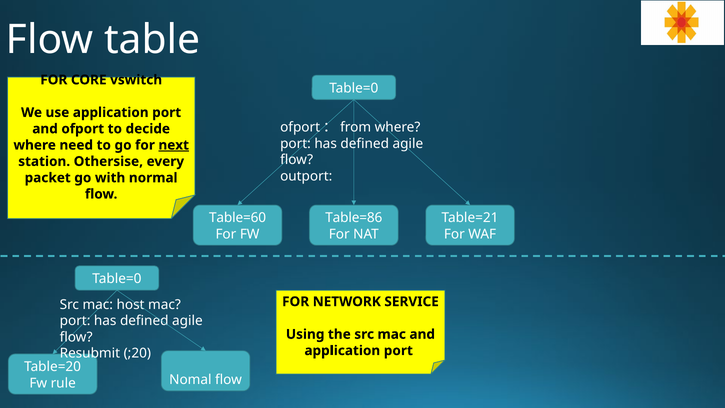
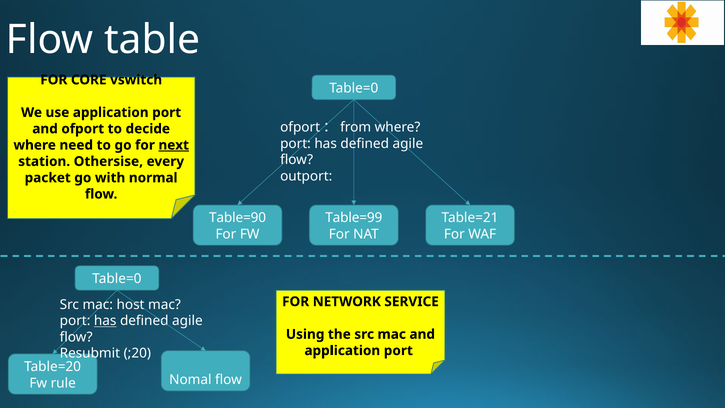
Table=60: Table=60 -> Table=90
Table=86: Table=86 -> Table=99
has at (105, 321) underline: none -> present
